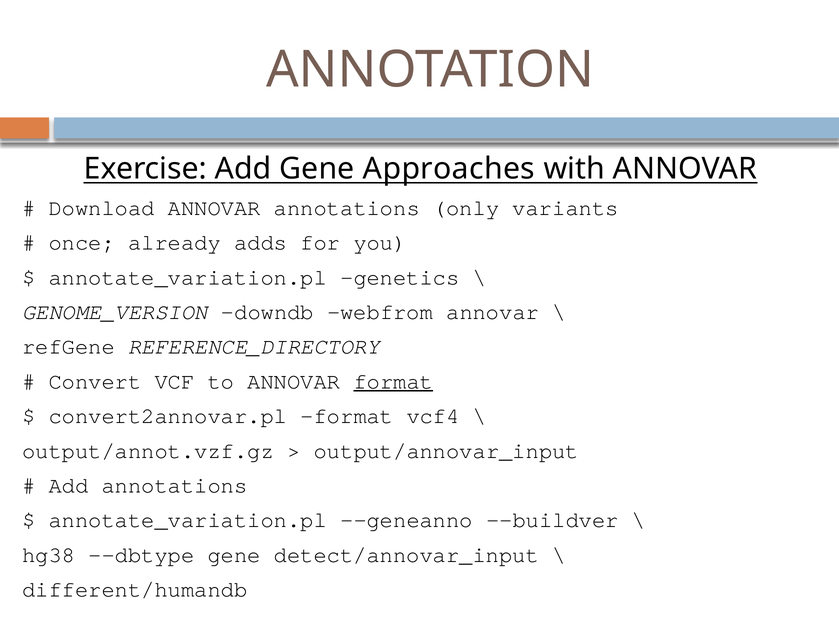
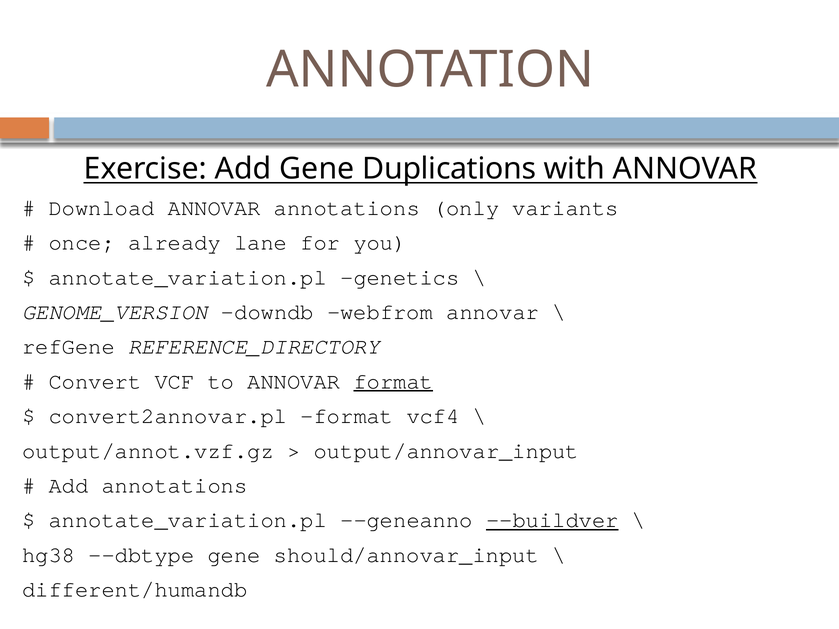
Approaches: Approaches -> Duplications
adds: adds -> lane
--buildver underline: none -> present
detect/annovar_input: detect/annovar_input -> should/annovar_input
